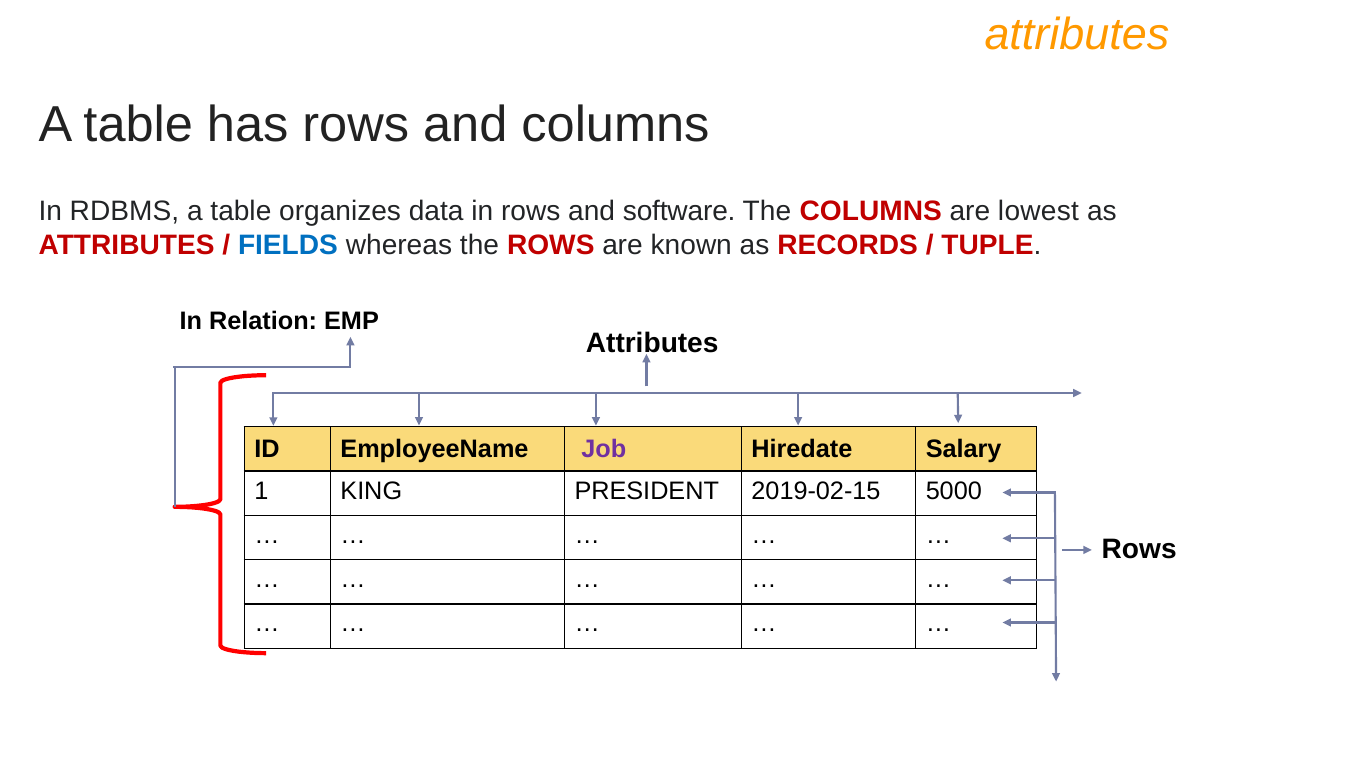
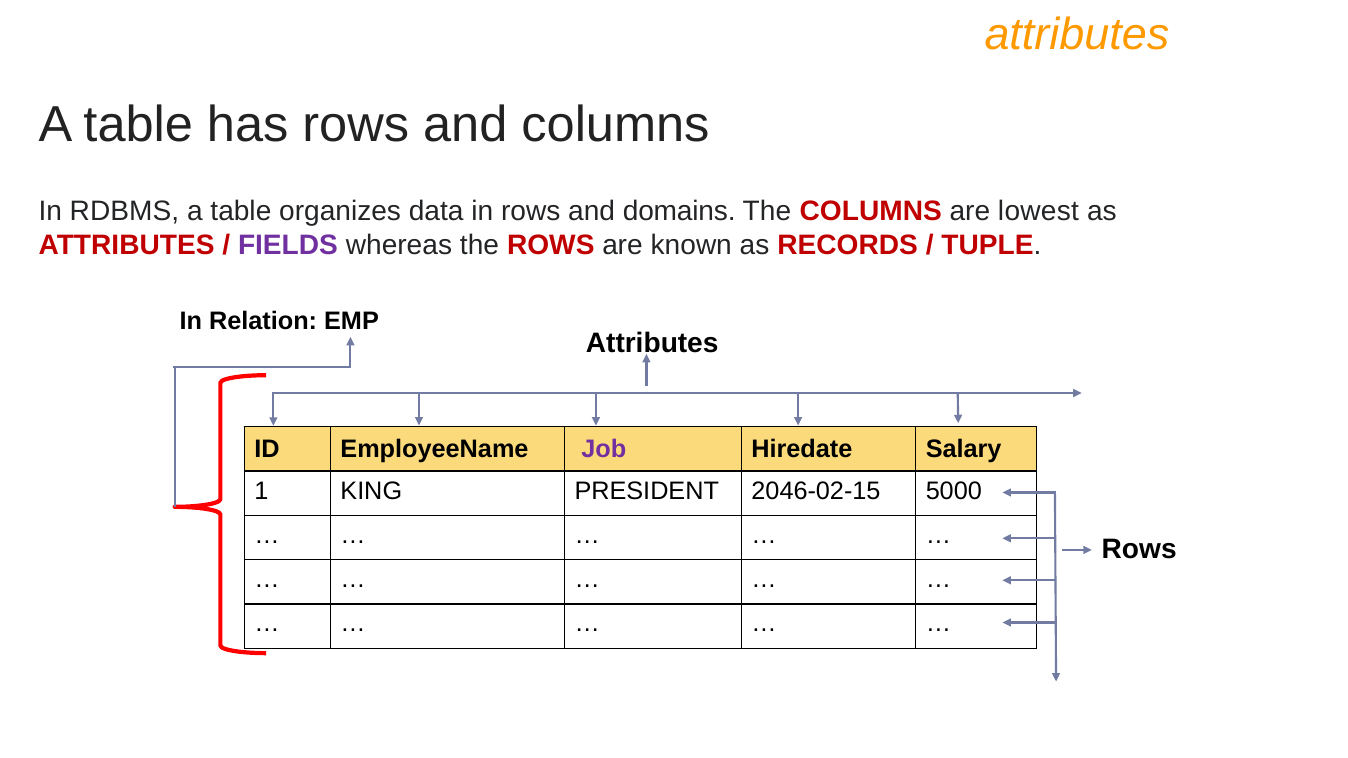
software: software -> domains
FIELDS colour: blue -> purple
2019-02-15: 2019-02-15 -> 2046-02-15
